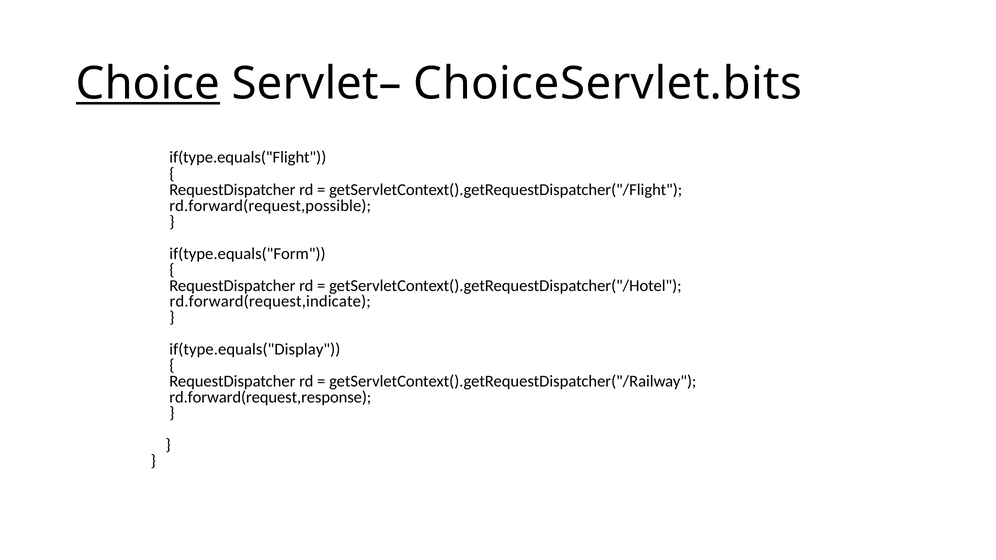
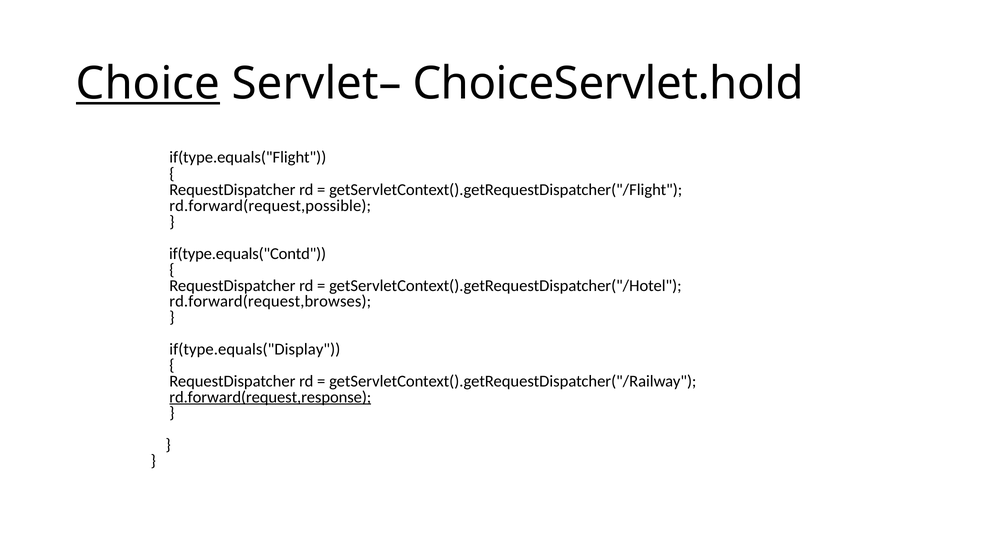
ChoiceServlet.bits: ChoiceServlet.bits -> ChoiceServlet.hold
if(type.equals("Form: if(type.equals("Form -> if(type.equals("Contd
rd.forward(request,indicate: rd.forward(request,indicate -> rd.forward(request,browses
rd.forward(request,response underline: none -> present
